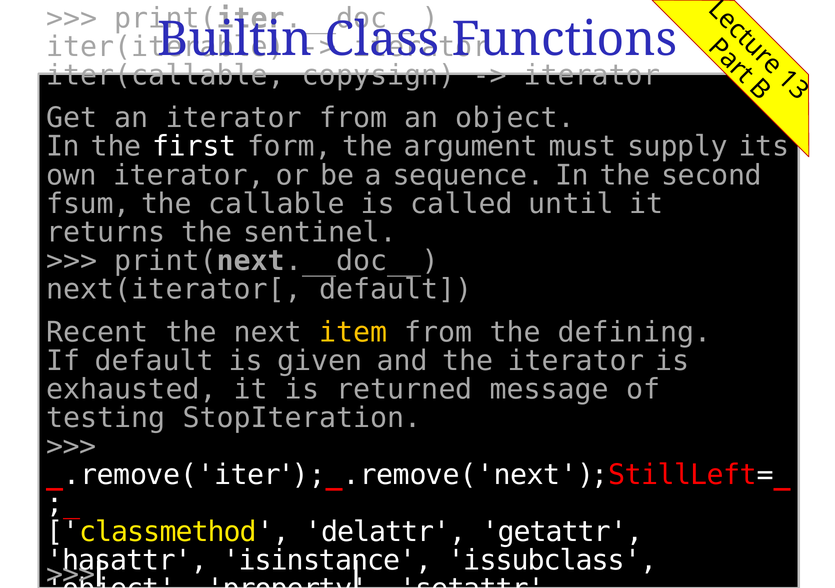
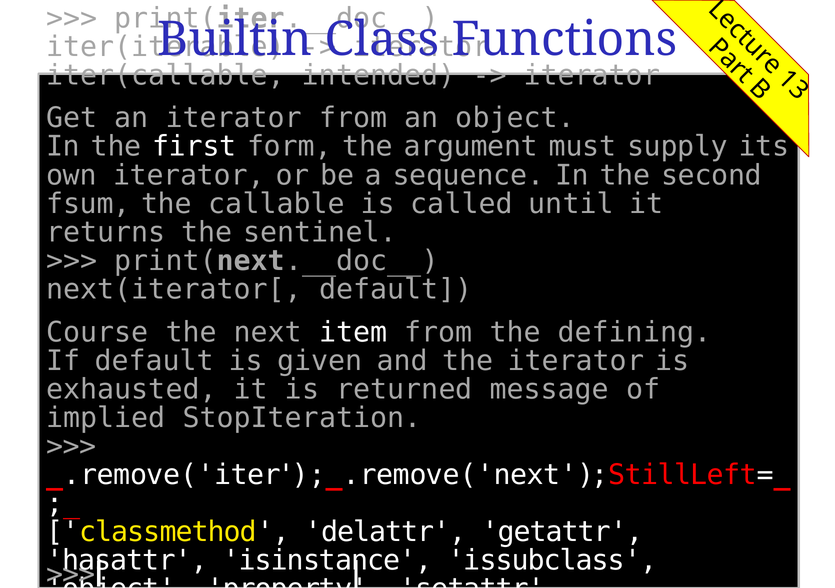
copysign: copysign -> intended
Recent: Recent -> Course
item colour: yellow -> white
testing: testing -> implied
